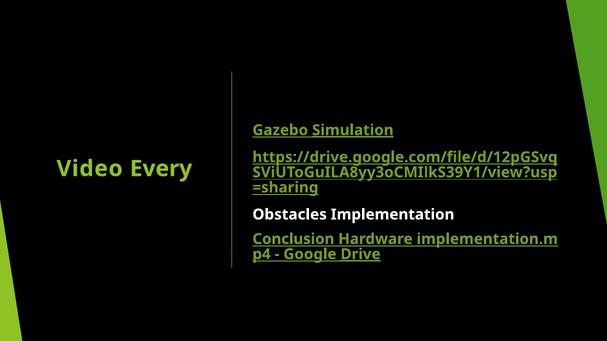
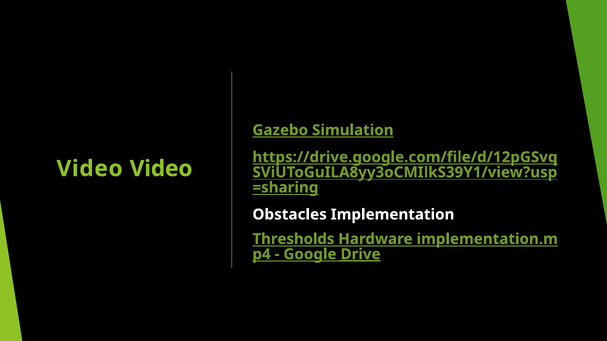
Simulation underline: present -> none
Video Every: Every -> Video
Conclusion: Conclusion -> Thresholds
